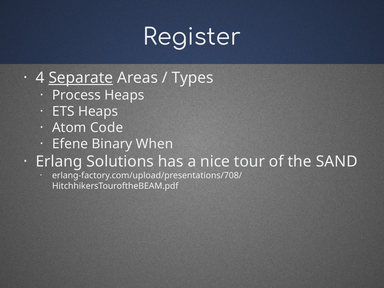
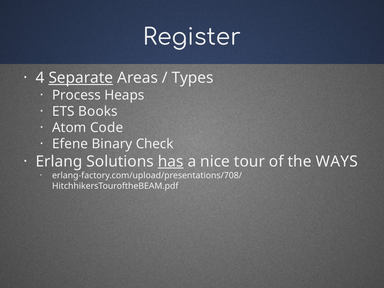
ETS Heaps: Heaps -> Books
When: When -> Check
has underline: none -> present
SAND: SAND -> WAYS
